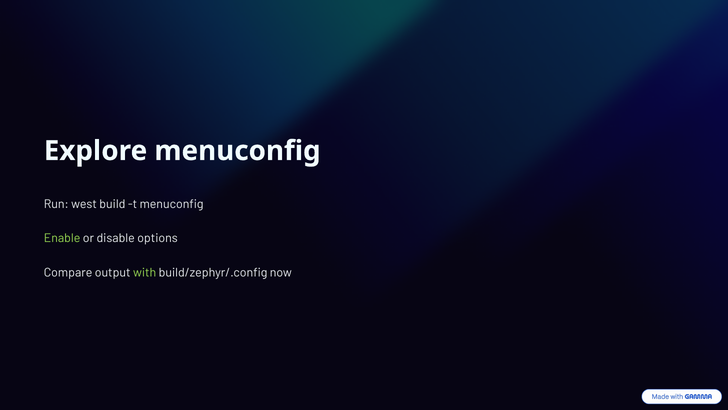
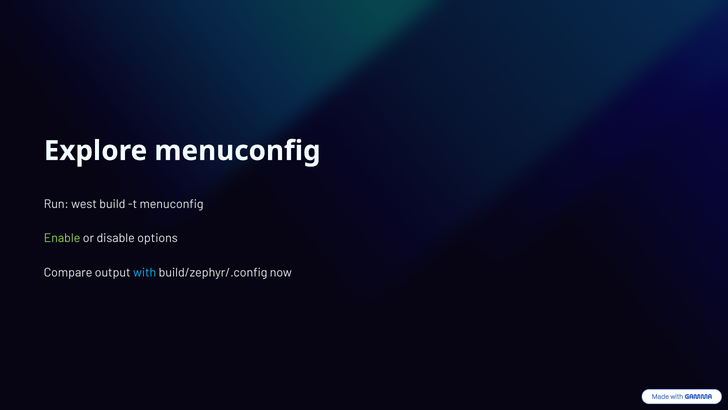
with colour: light green -> light blue
